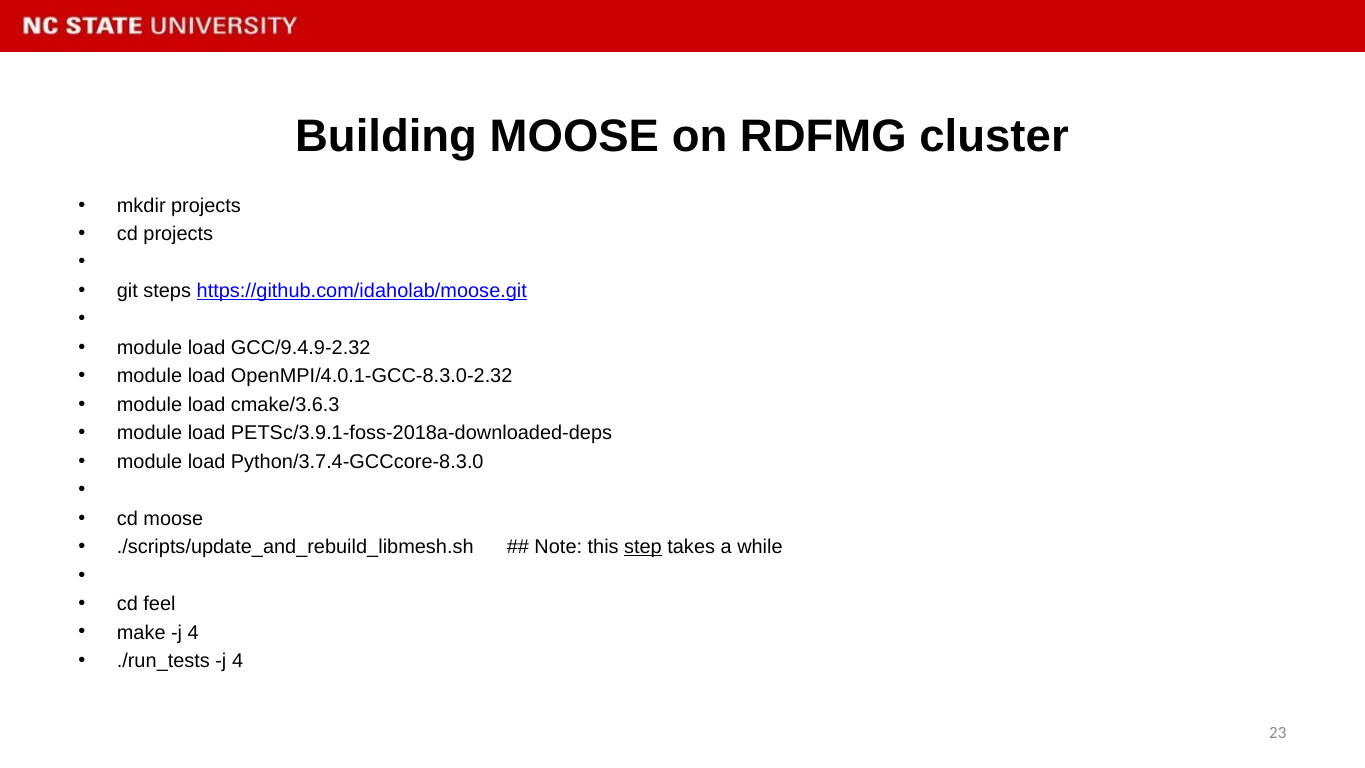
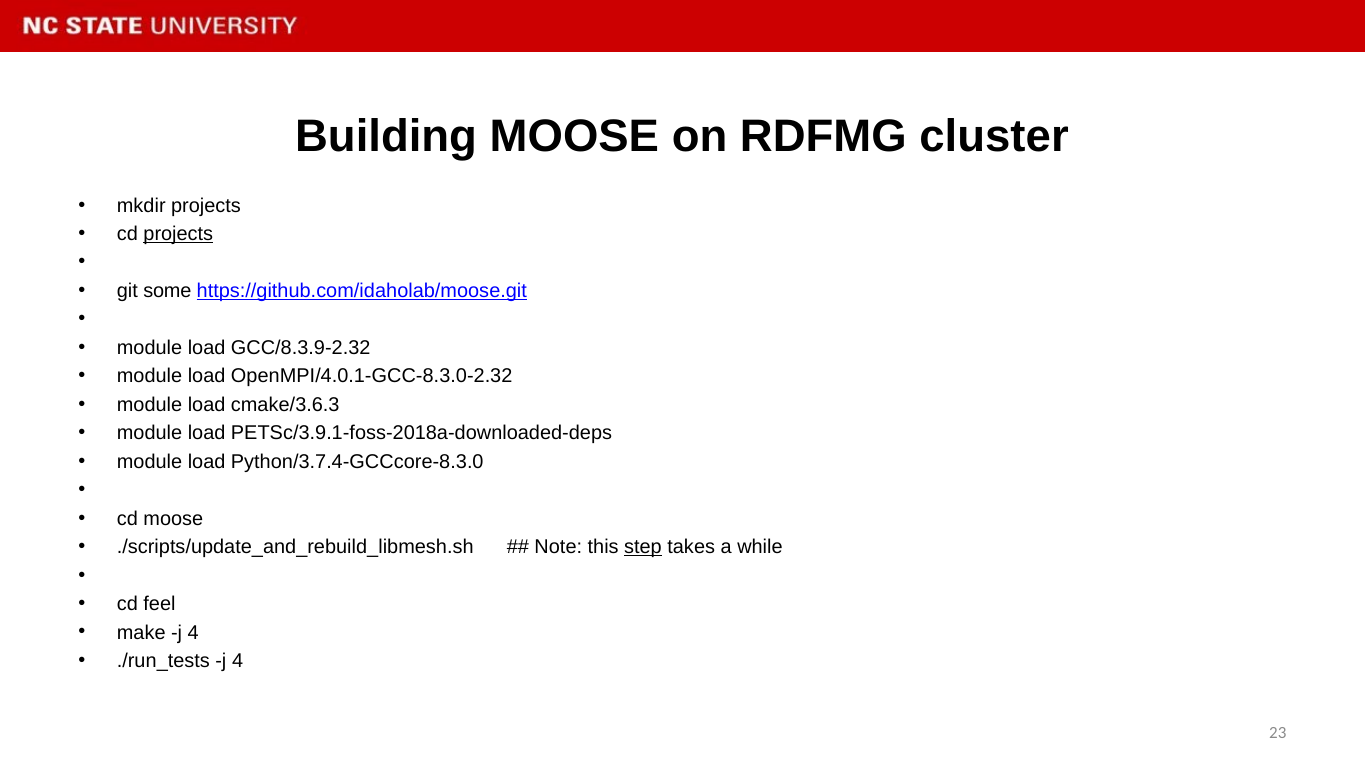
projects at (178, 234) underline: none -> present
steps: steps -> some
GCC/9.4.9-2.32: GCC/9.4.9-2.32 -> GCC/8.3.9-2.32
